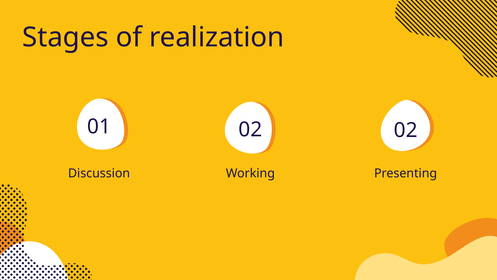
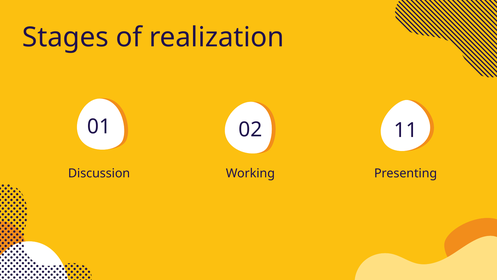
02 02: 02 -> 11
